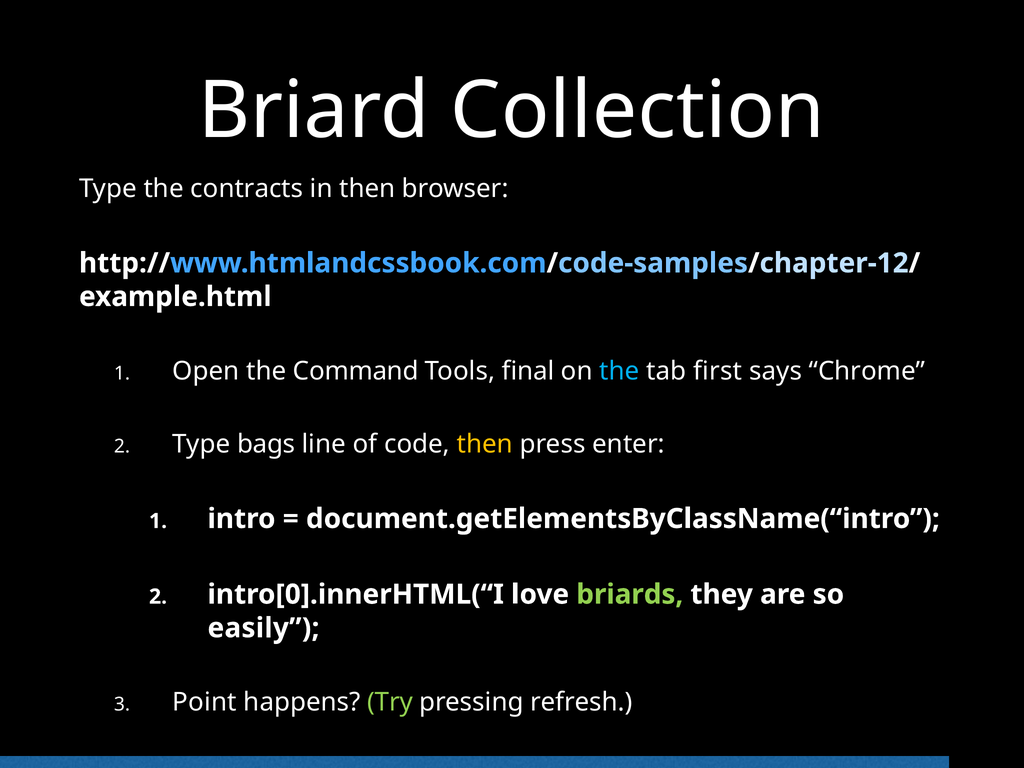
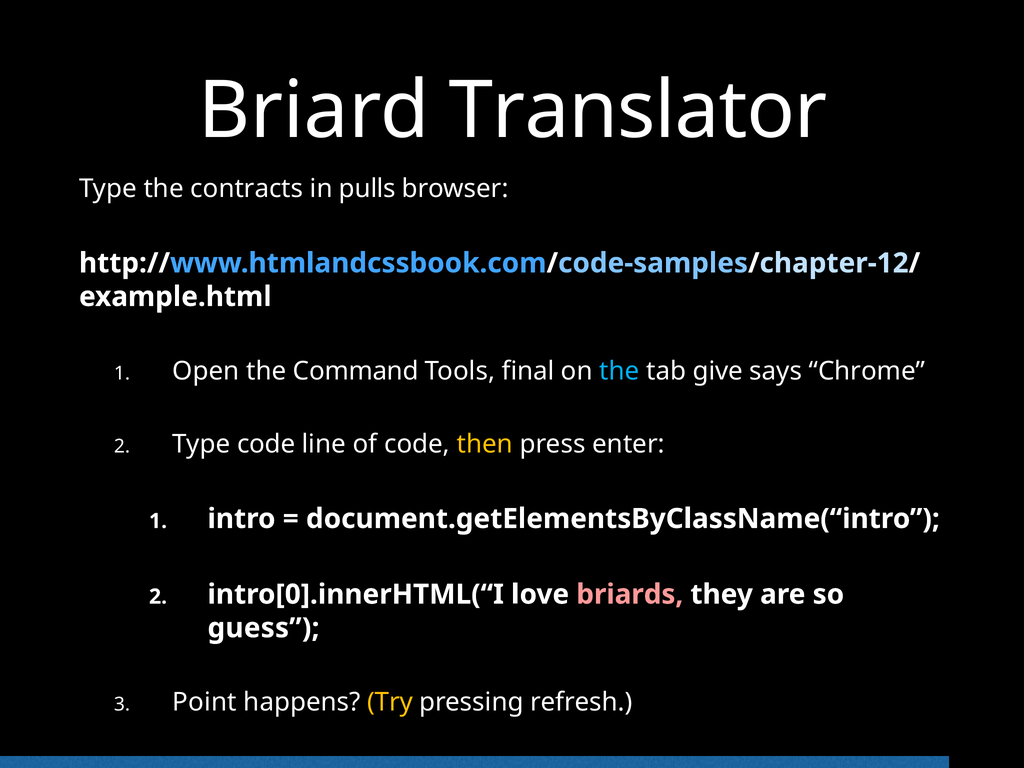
Collection: Collection -> Translator
in then: then -> pulls
first: first -> give
Type bags: bags -> code
briards colour: light green -> pink
easily: easily -> guess
Try colour: light green -> yellow
